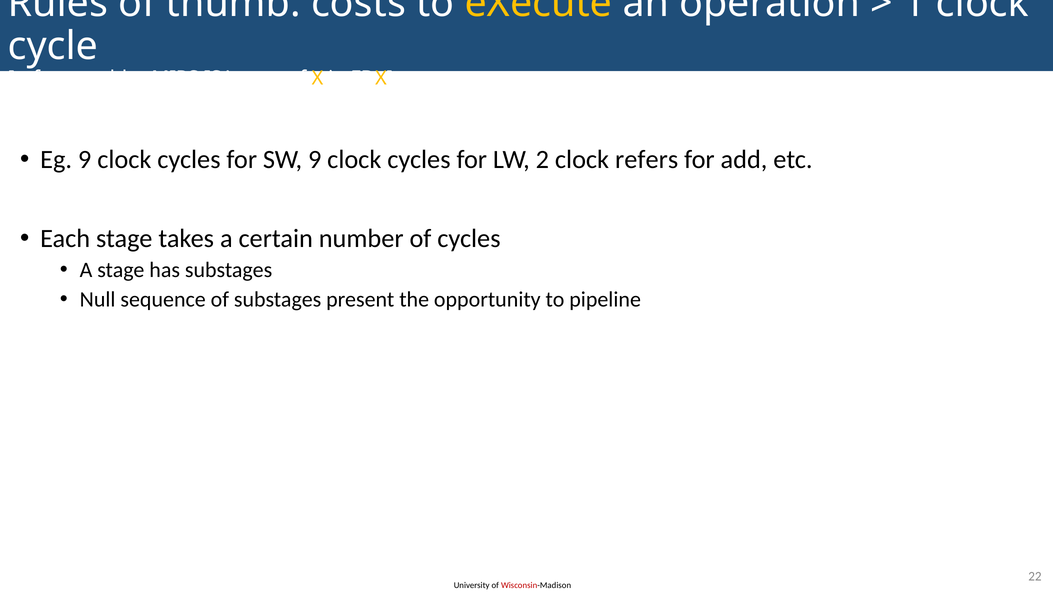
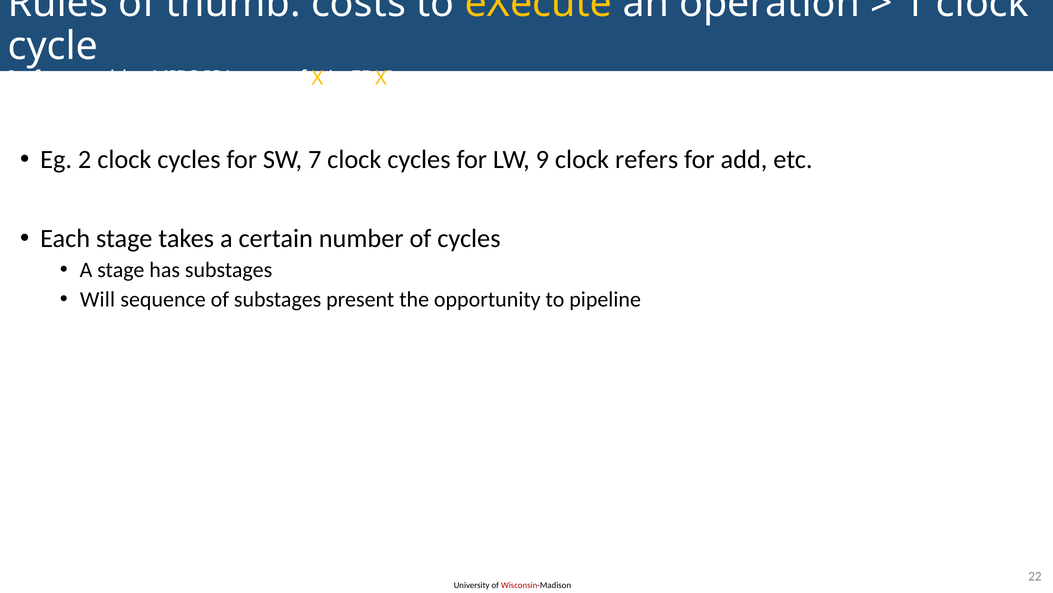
Eg 9: 9 -> 2
SW 9: 9 -> 7
2: 2 -> 9
Null: Null -> Will
